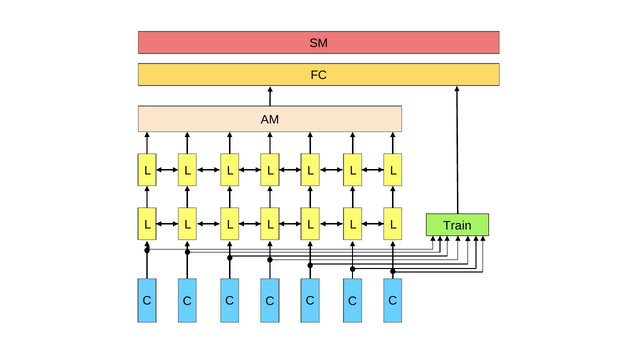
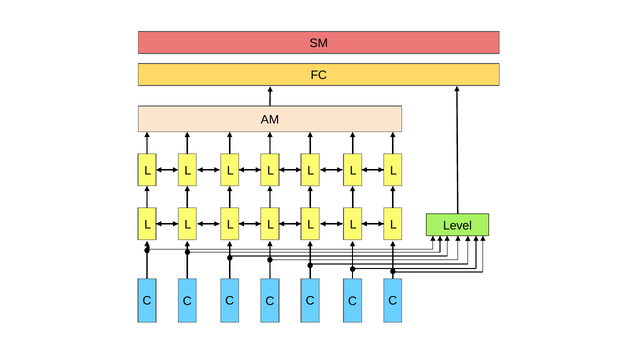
Train: Train -> Level
